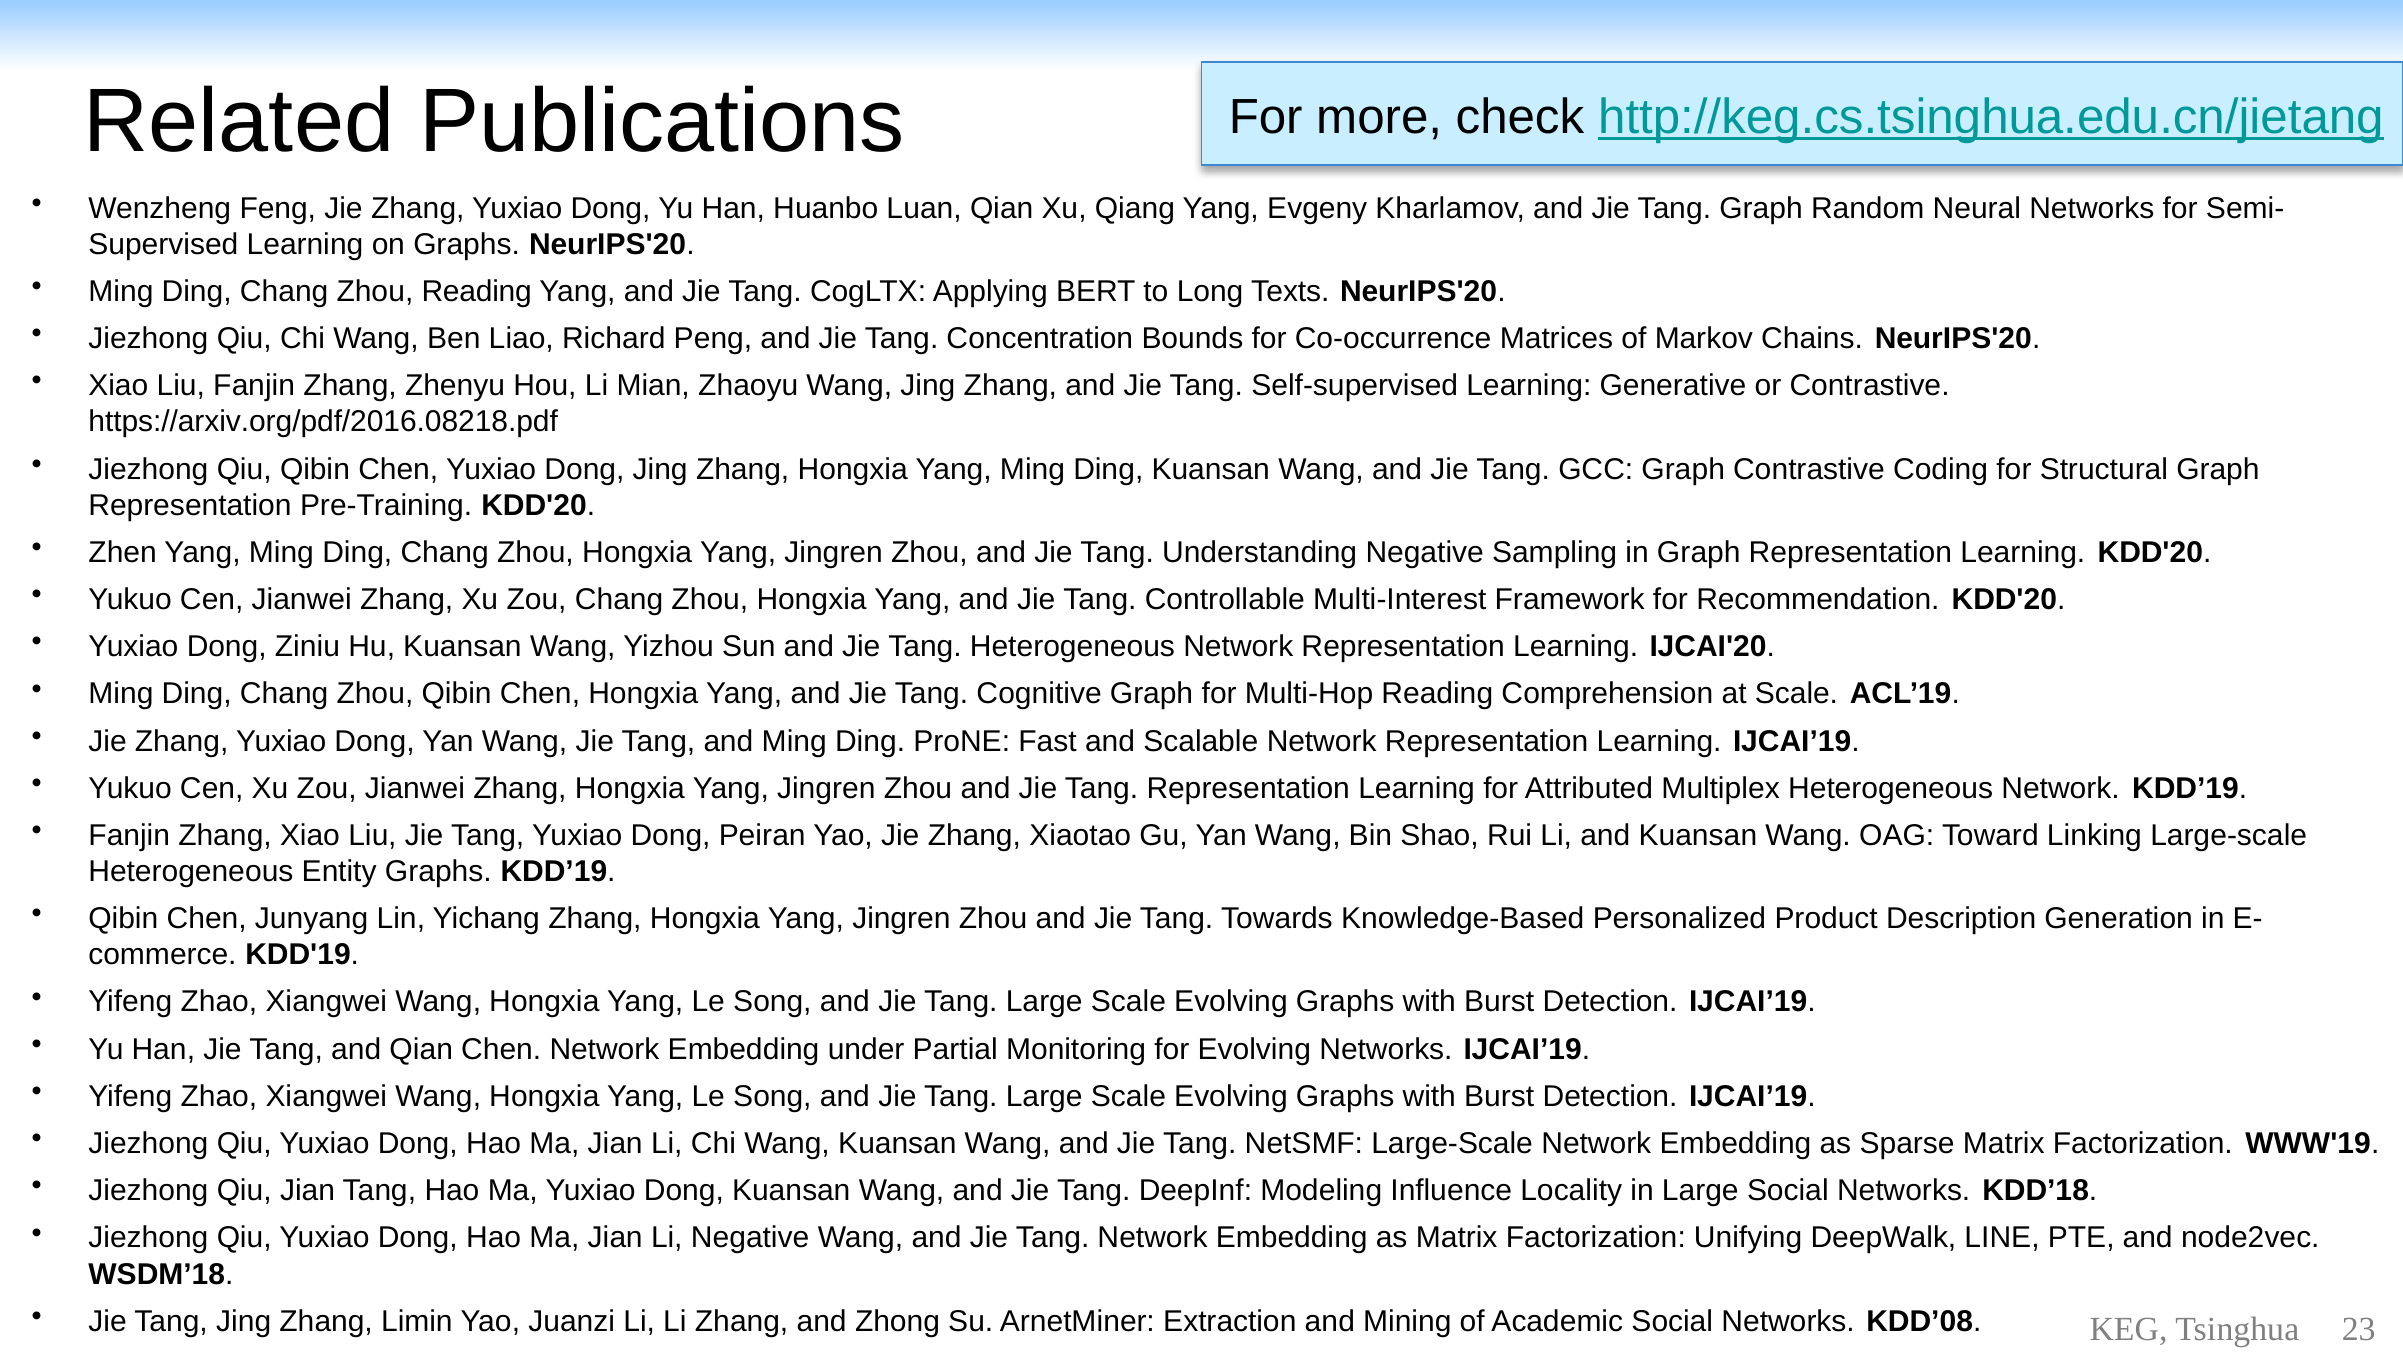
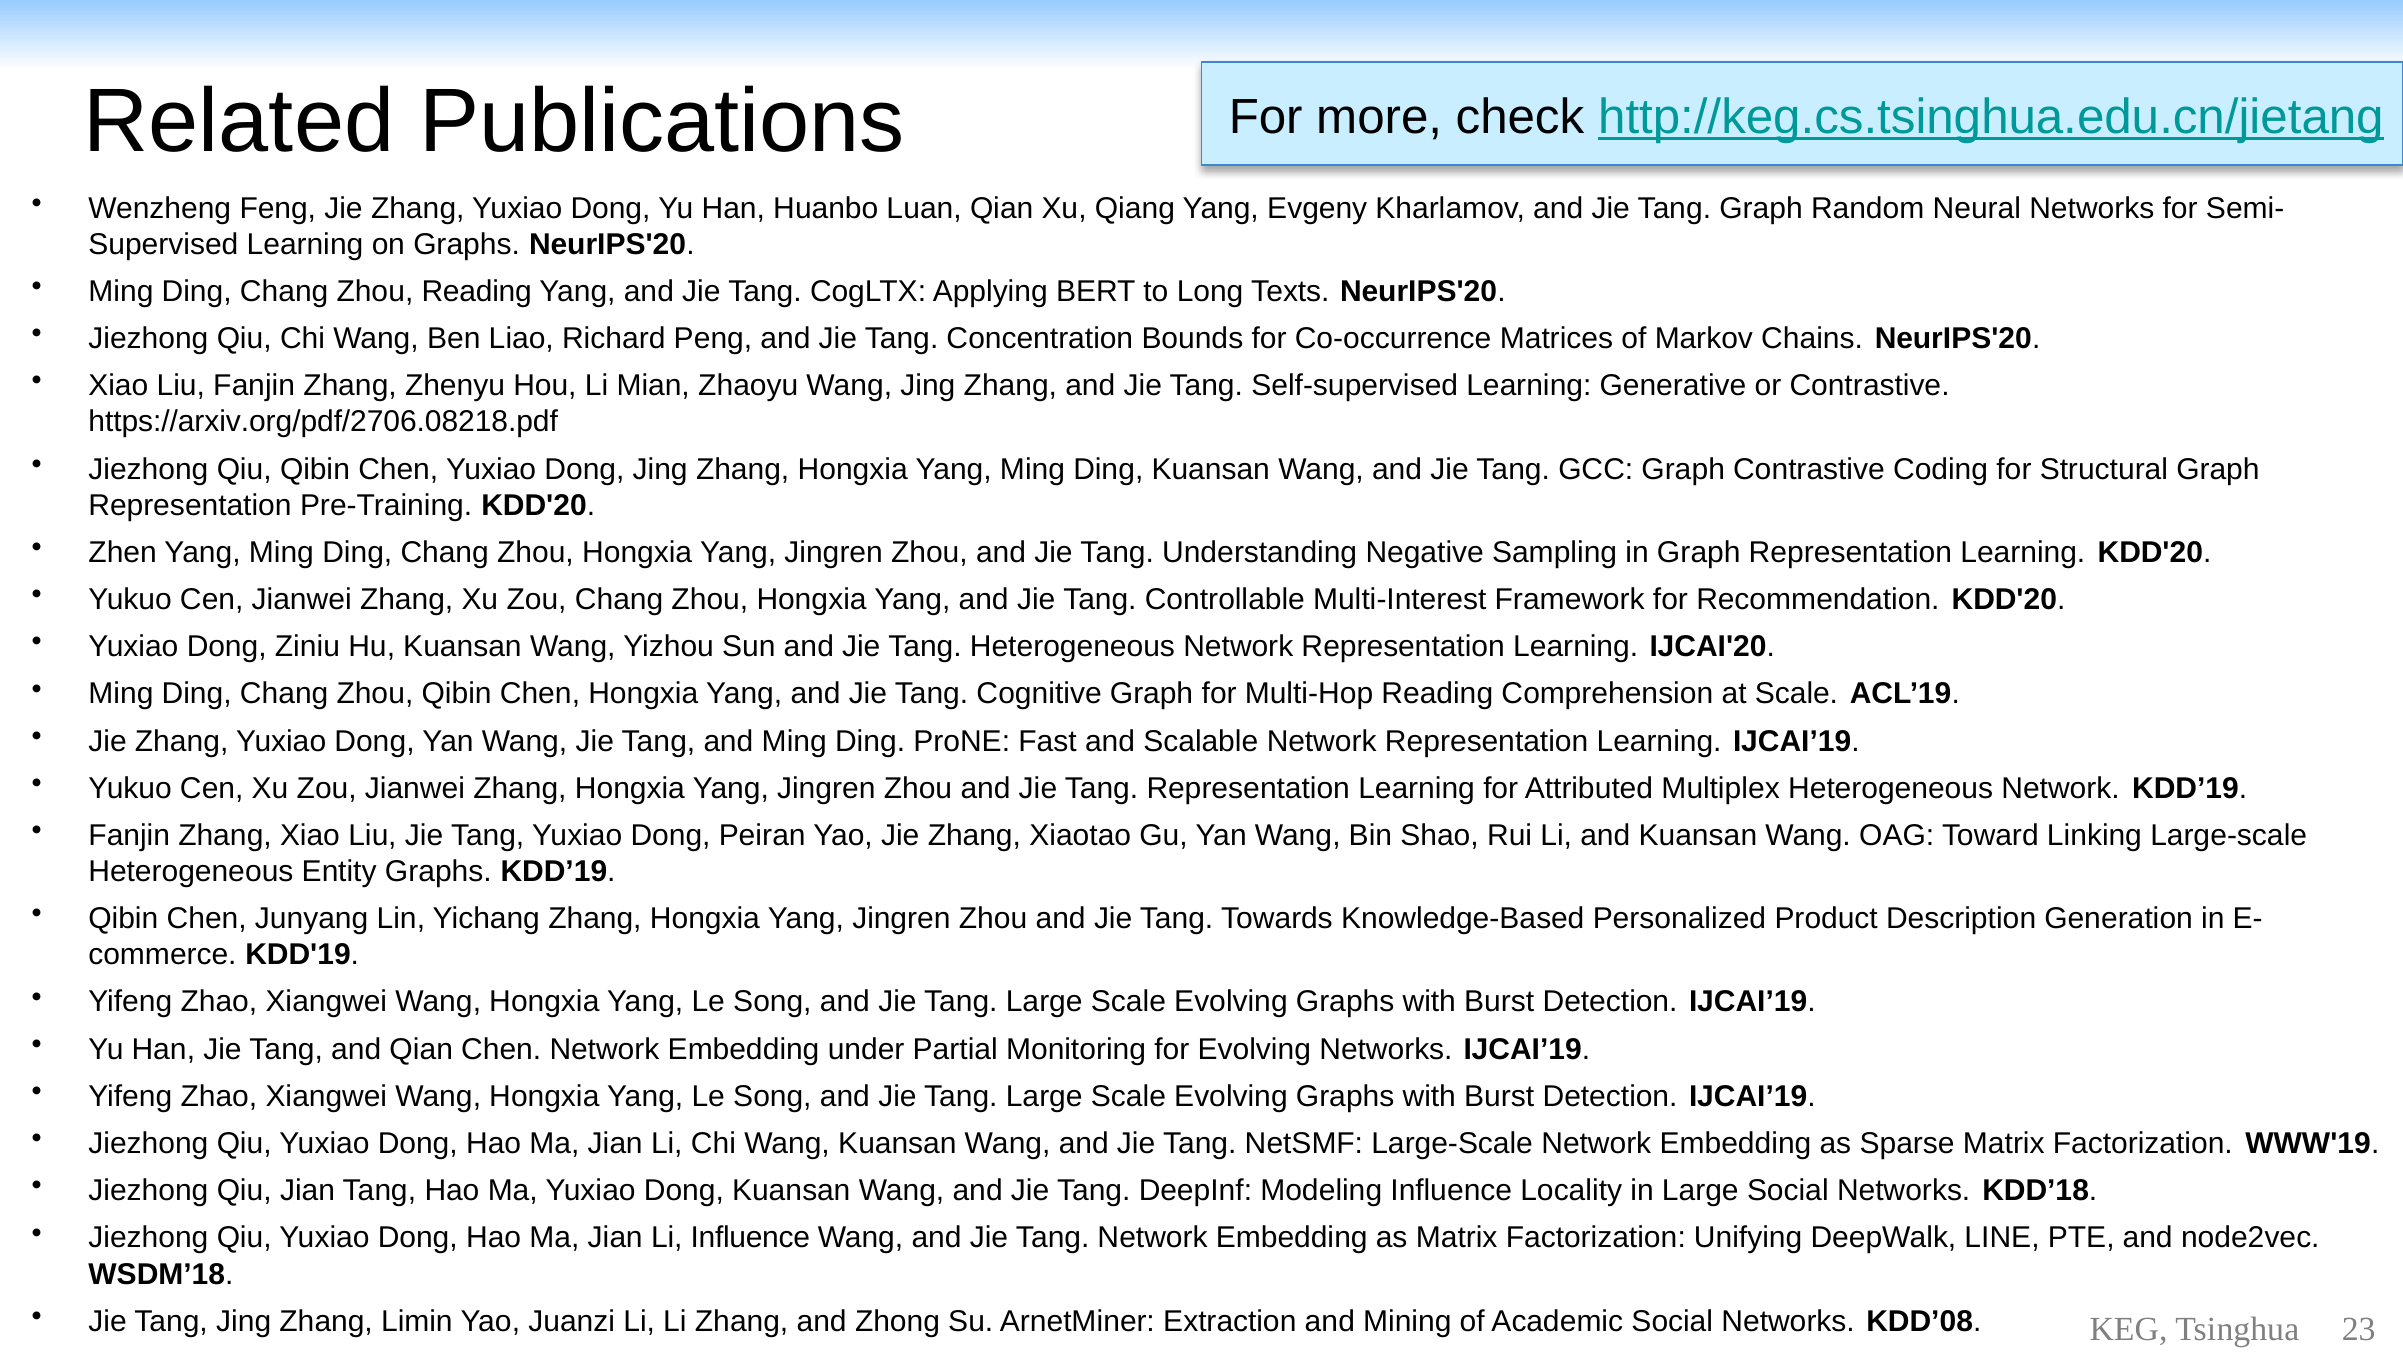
https://arxiv.org/pdf/2016.08218.pdf: https://arxiv.org/pdf/2016.08218.pdf -> https://arxiv.org/pdf/2706.08218.pdf
Li Negative: Negative -> Influence
